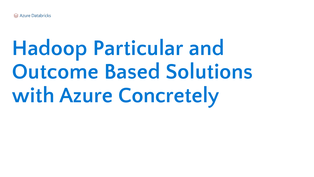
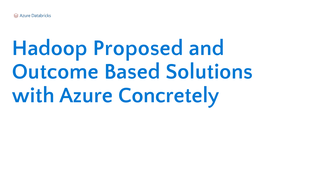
Particular: Particular -> Proposed
